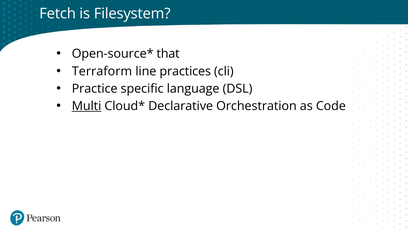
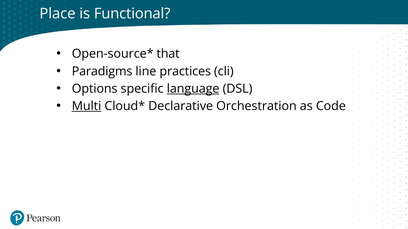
Fetch: Fetch -> Place
Filesystem: Filesystem -> Functional
Terraform: Terraform -> Paradigms
Practice: Practice -> Options
language underline: none -> present
